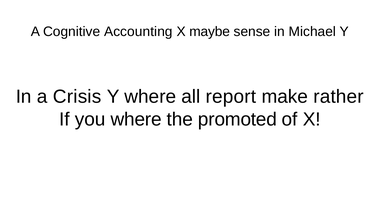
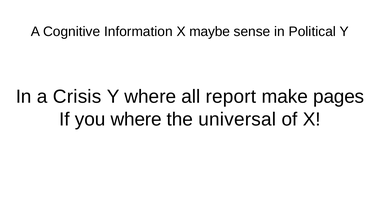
Accounting: Accounting -> Information
Michael: Michael -> Political
rather: rather -> pages
promoted: promoted -> universal
